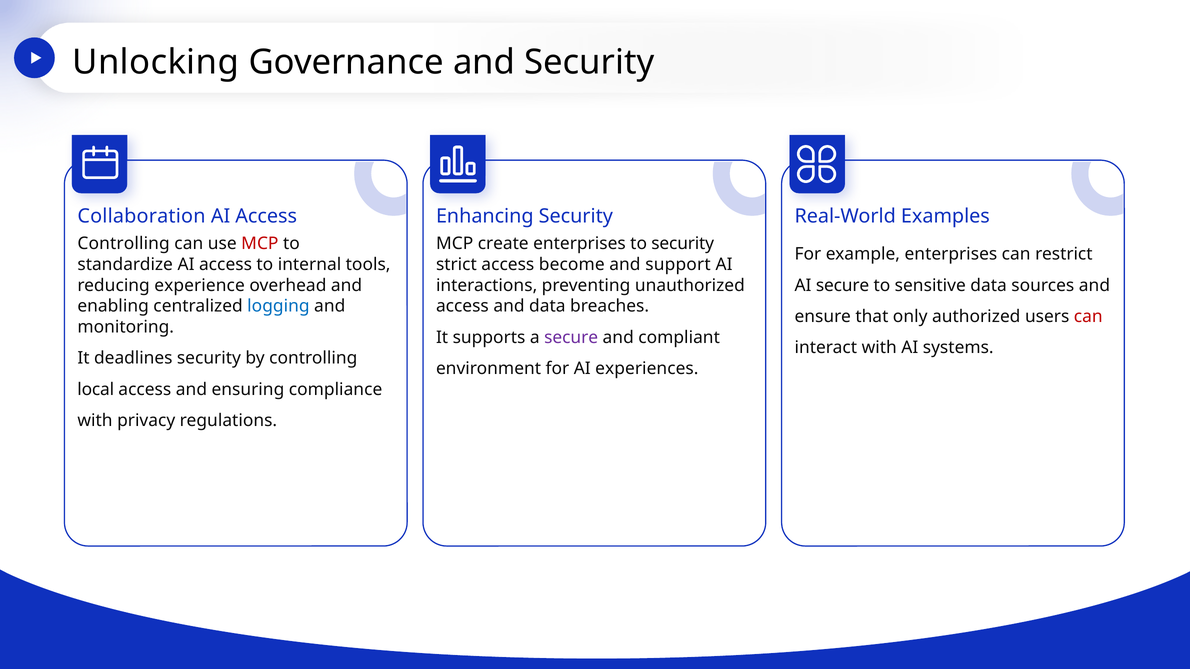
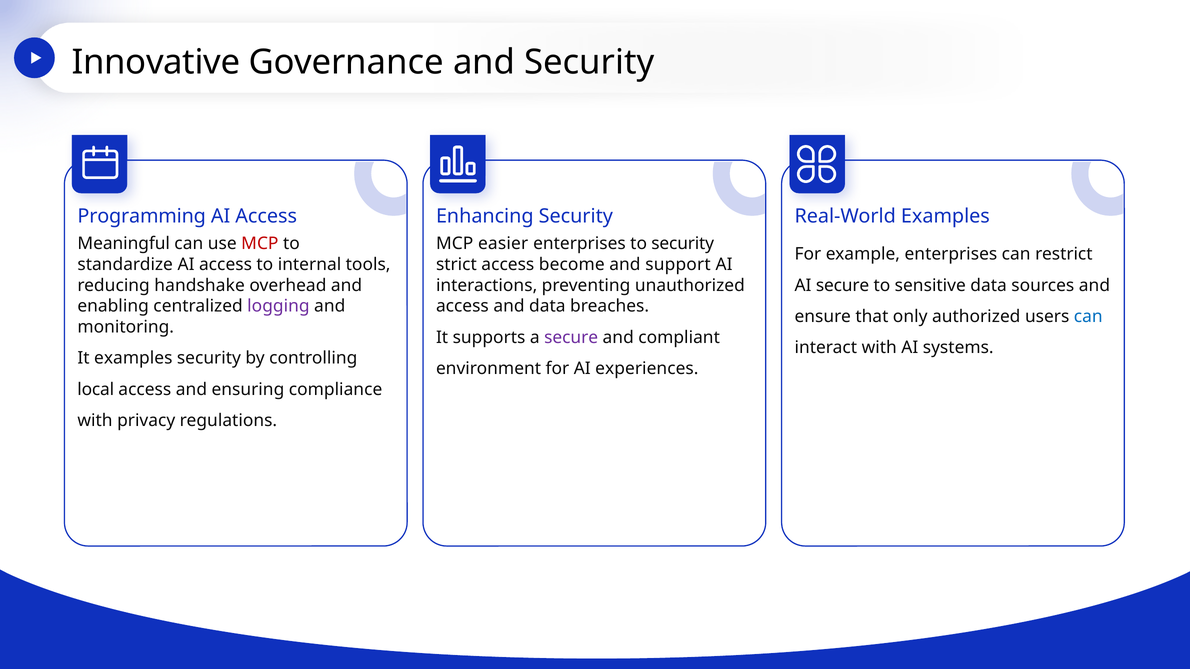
Unlocking: Unlocking -> Innovative
Collaboration: Collaboration -> Programming
Controlling at (124, 244): Controlling -> Meaningful
create: create -> easier
experience: experience -> handshake
logging colour: blue -> purple
can at (1088, 317) colour: red -> blue
It deadlines: deadlines -> examples
